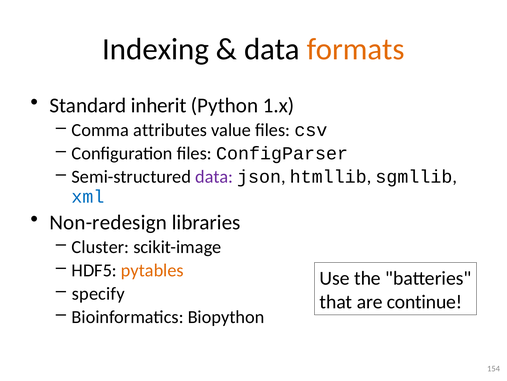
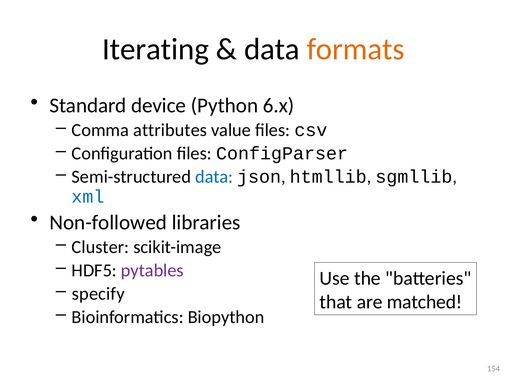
Indexing: Indexing -> Iterating
inherit: inherit -> device
1.x: 1.x -> 6.x
data at (214, 177) colour: purple -> blue
Non-redesign: Non-redesign -> Non-followed
pytables colour: orange -> purple
continue: continue -> matched
